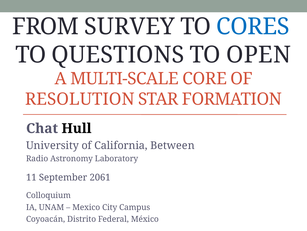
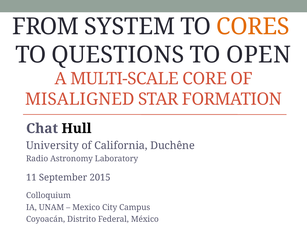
SURVEY: SURVEY -> SYSTEM
CORES colour: blue -> orange
RESOLUTION: RESOLUTION -> MISALIGNED
Between: Between -> Duchêne
2061: 2061 -> 2015
